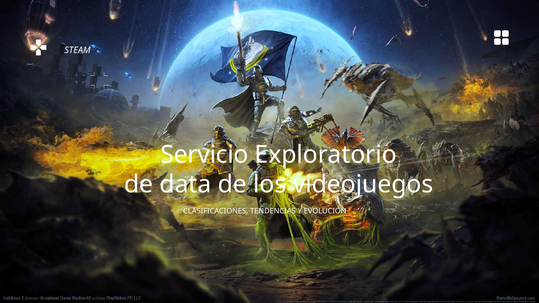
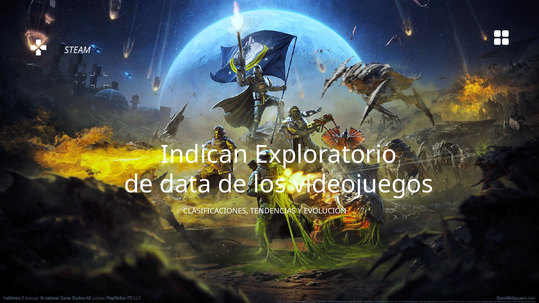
Servicio: Servicio -> Indican
